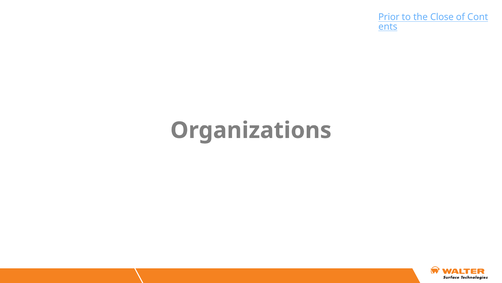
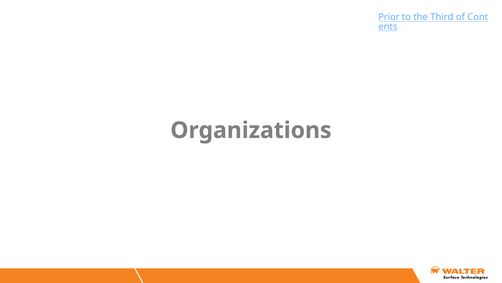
Close: Close -> Third
